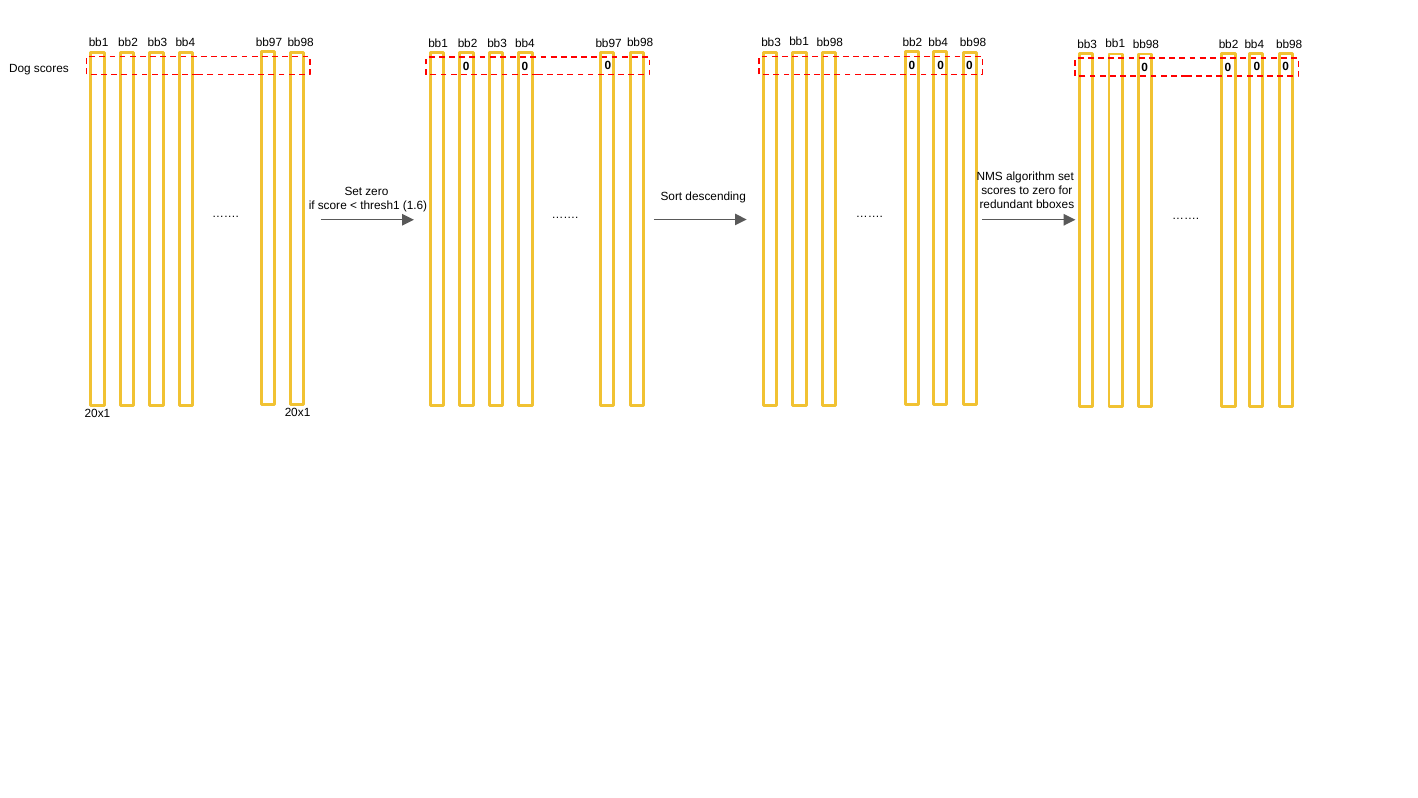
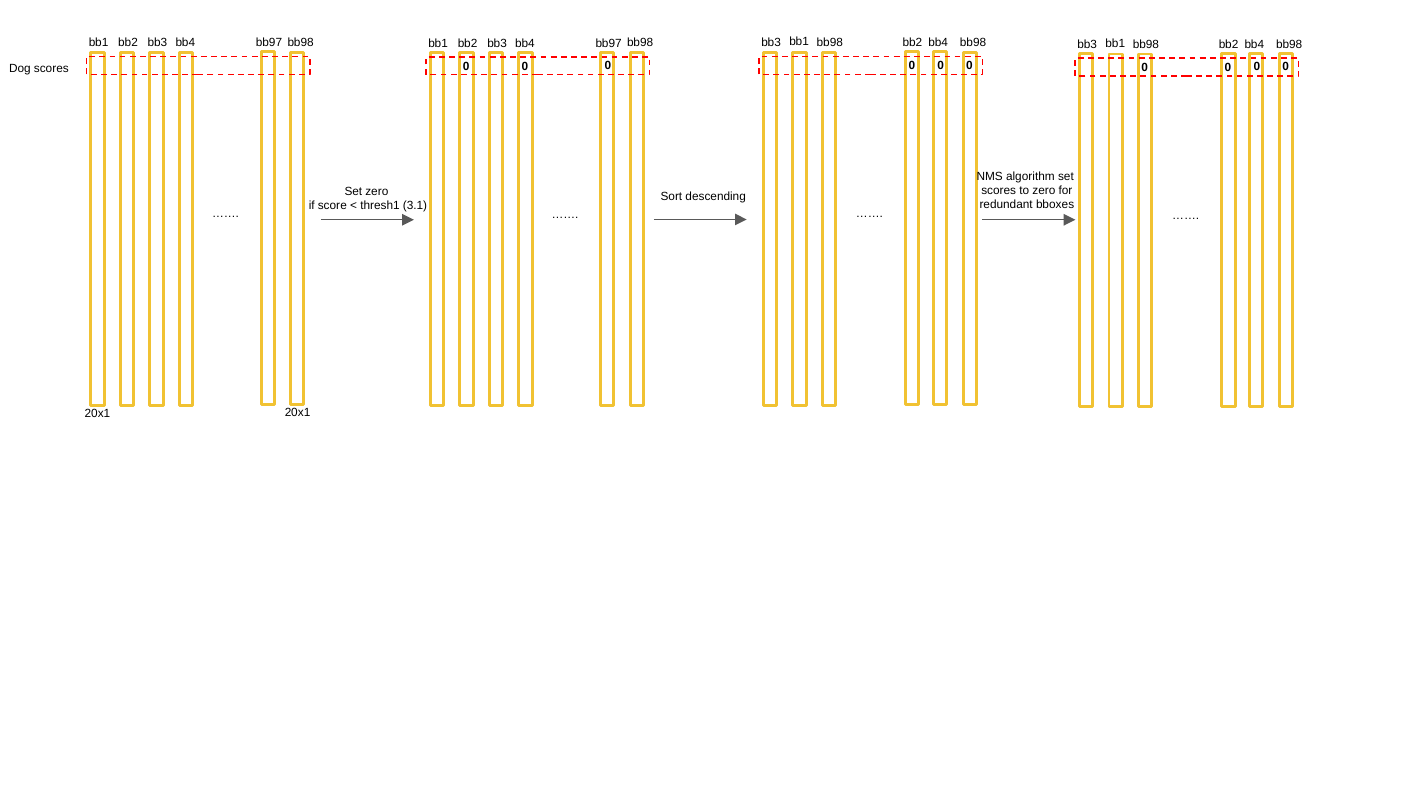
1.6: 1.6 -> 3.1
